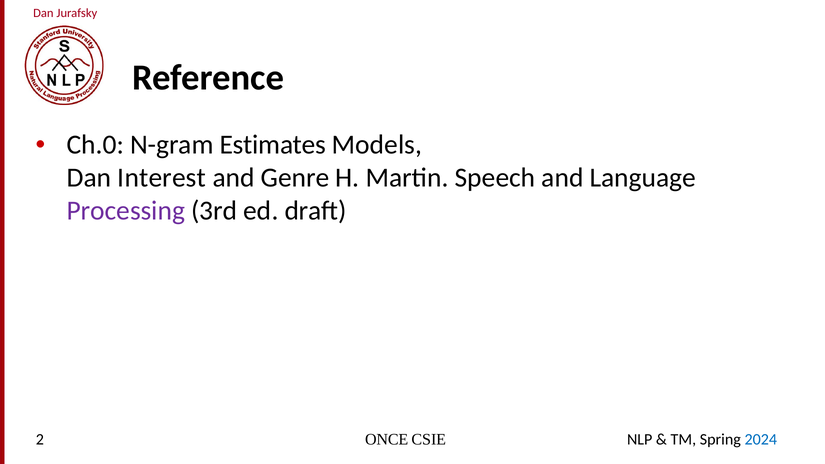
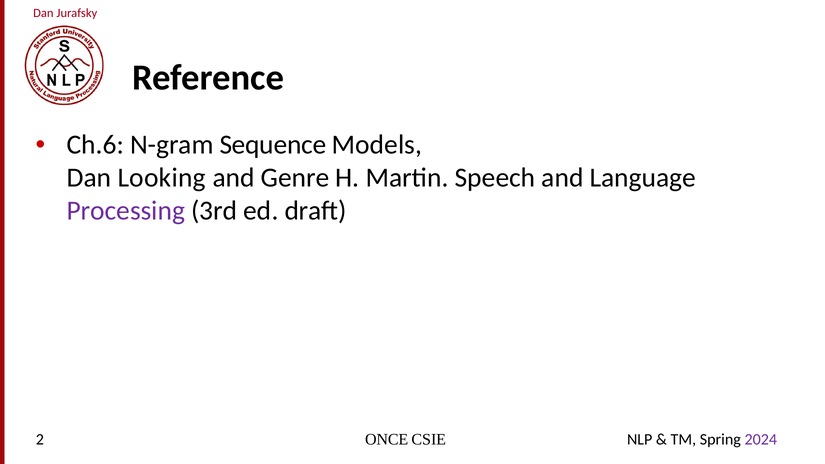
Ch.0: Ch.0 -> Ch.6
Estimates: Estimates -> Sequence
Interest: Interest -> Looking
2024 colour: blue -> purple
